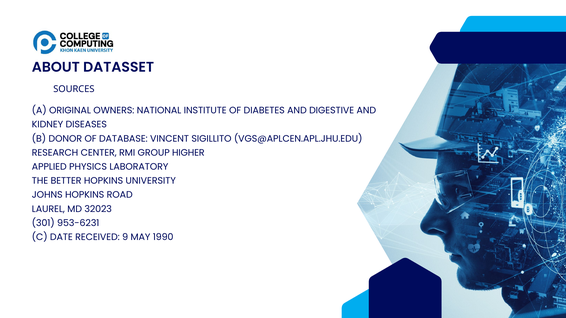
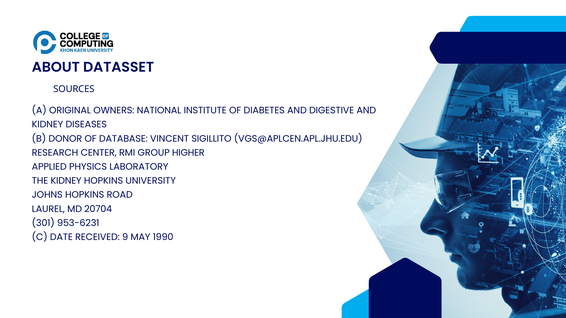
THE BETTER: BETTER -> KIDNEY
32023: 32023 -> 20704
